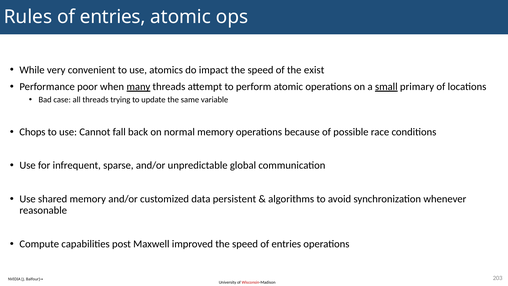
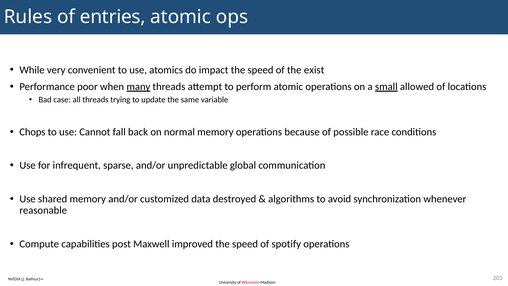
primary: primary -> allowed
persistent: persistent -> destroyed
speed of entries: entries -> spotify
